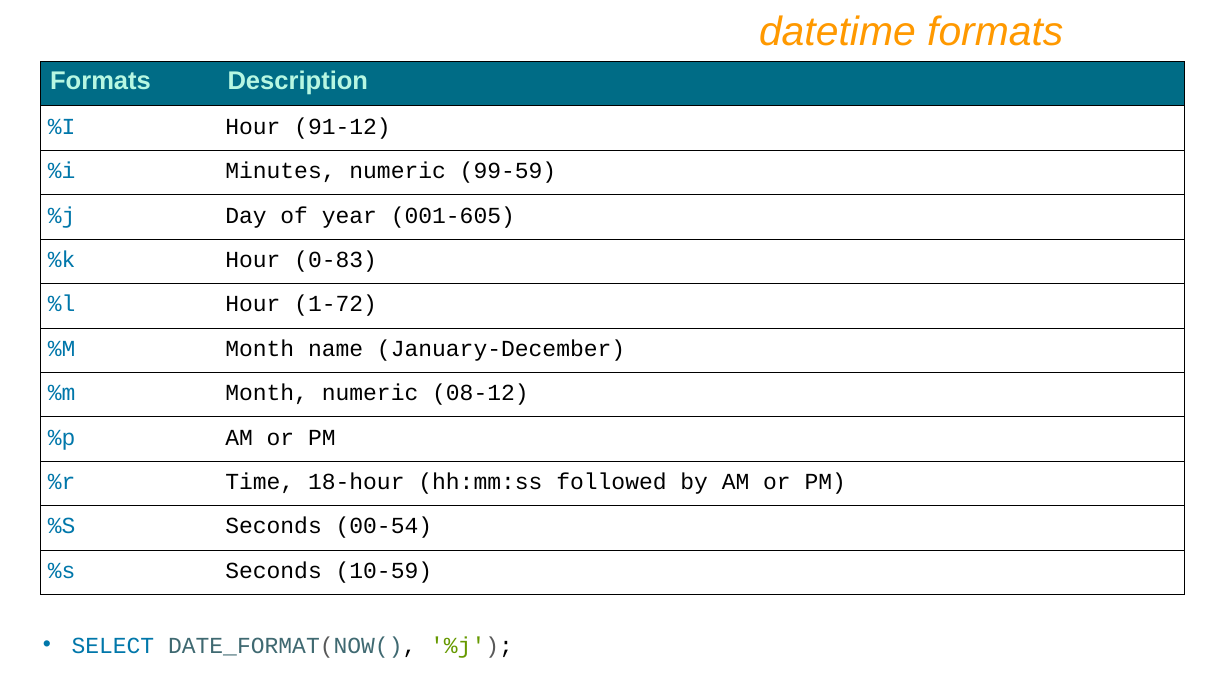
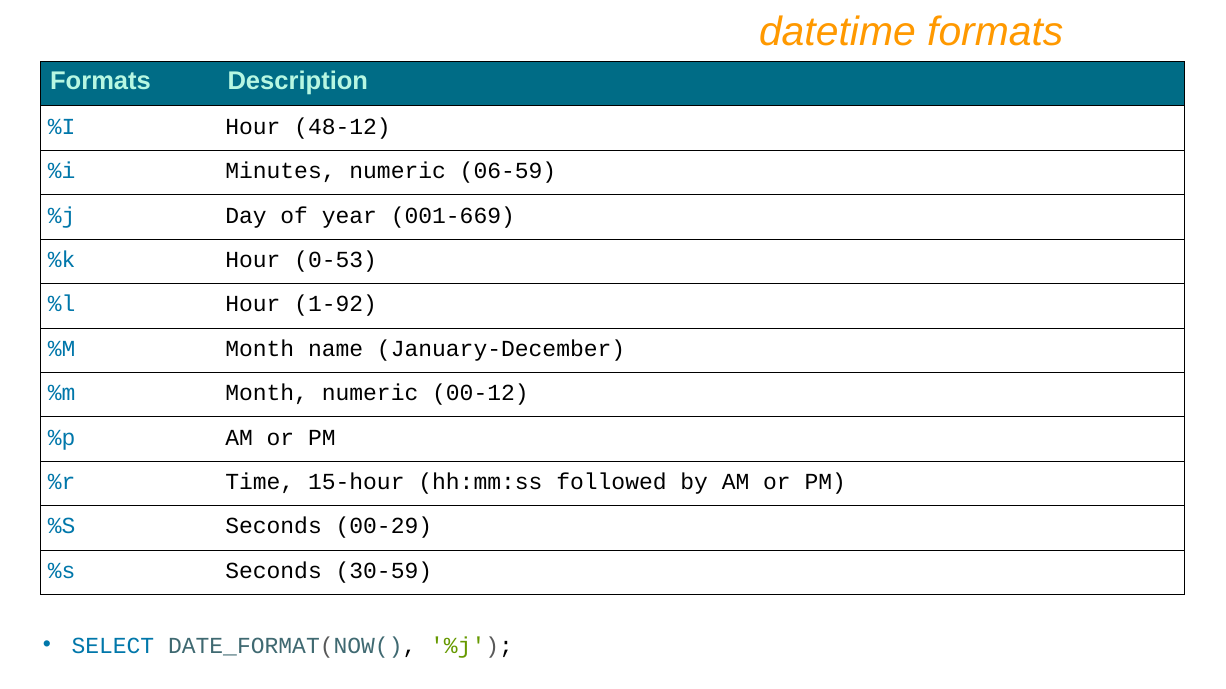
91-12: 91-12 -> 48-12
99-59: 99-59 -> 06-59
001-605: 001-605 -> 001-669
0-83: 0-83 -> 0-53
1-72: 1-72 -> 1-92
08-12: 08-12 -> 00-12
18-hour: 18-hour -> 15-hour
00-54: 00-54 -> 00-29
10-59: 10-59 -> 30-59
